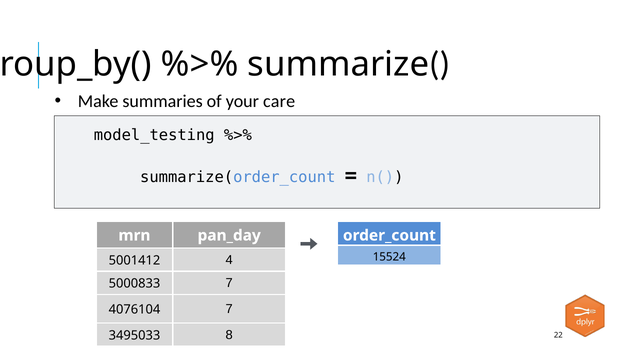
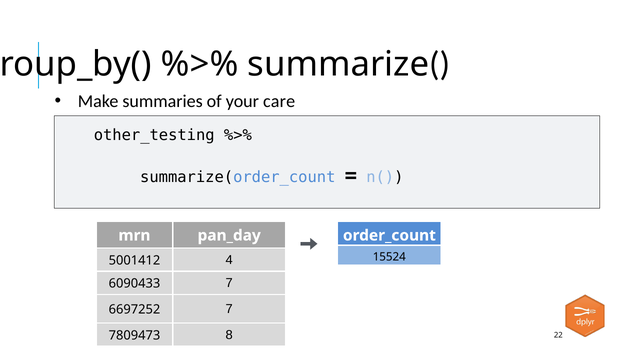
model_testing: model_testing -> other_testing
5000833: 5000833 -> 6090433
4076104: 4076104 -> 6697252
3495033: 3495033 -> 7809473
